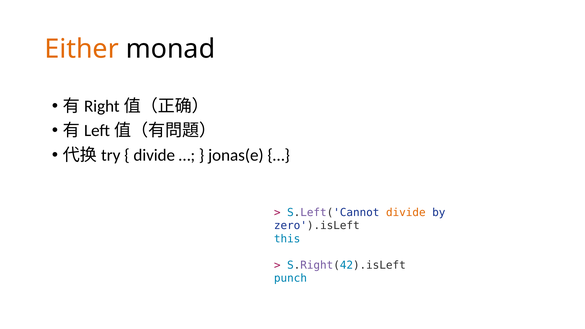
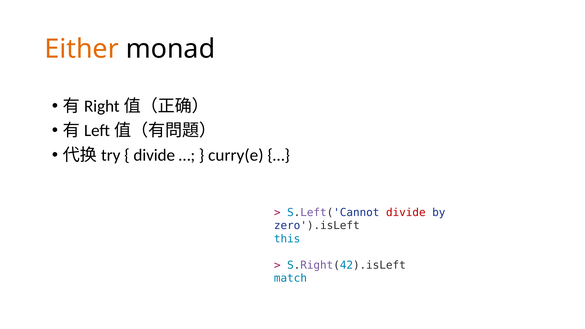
jonas(e: jonas(e -> curry(e
divide at (406, 212) colour: orange -> red
punch: punch -> match
